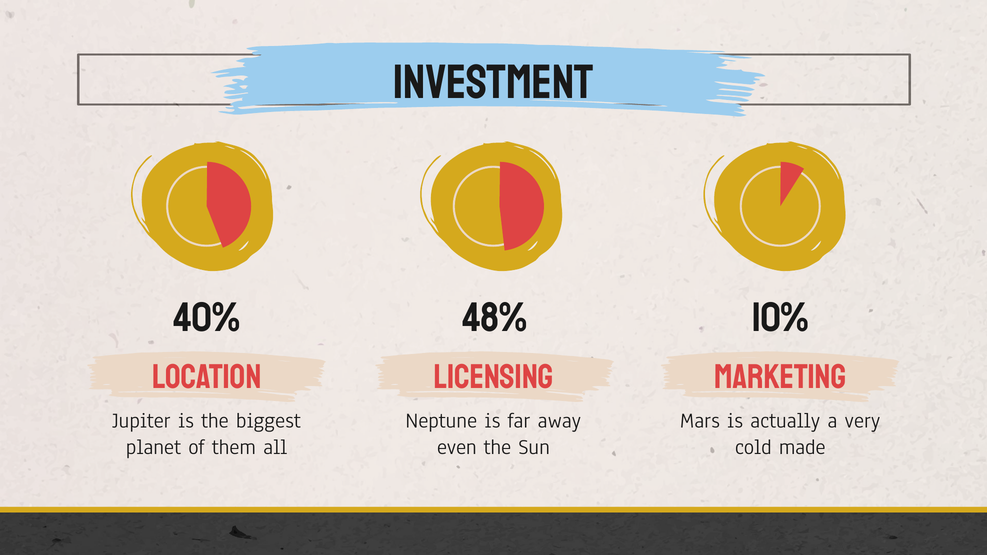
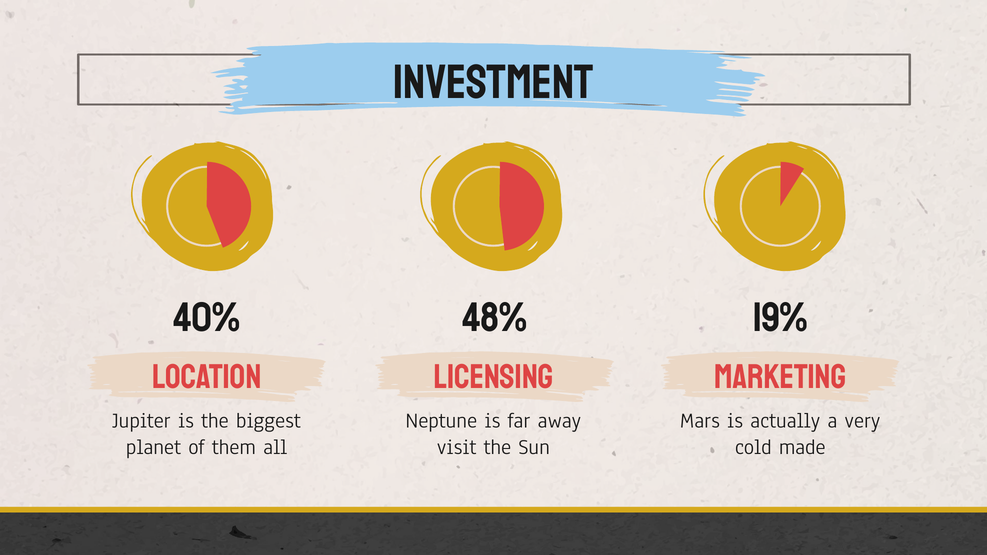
10%: 10% -> 19%
even: even -> visit
